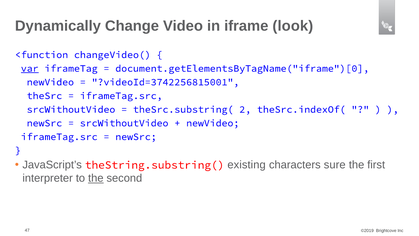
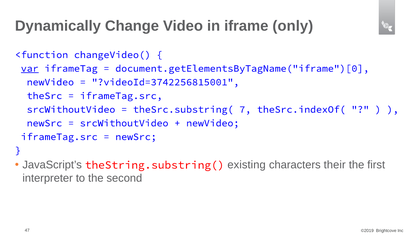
look: look -> only
2: 2 -> 7
sure: sure -> their
the at (96, 178) underline: present -> none
